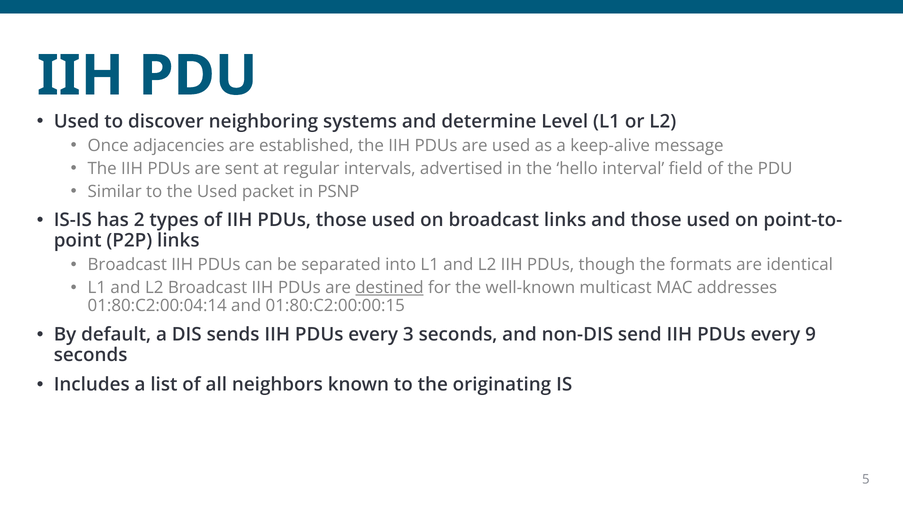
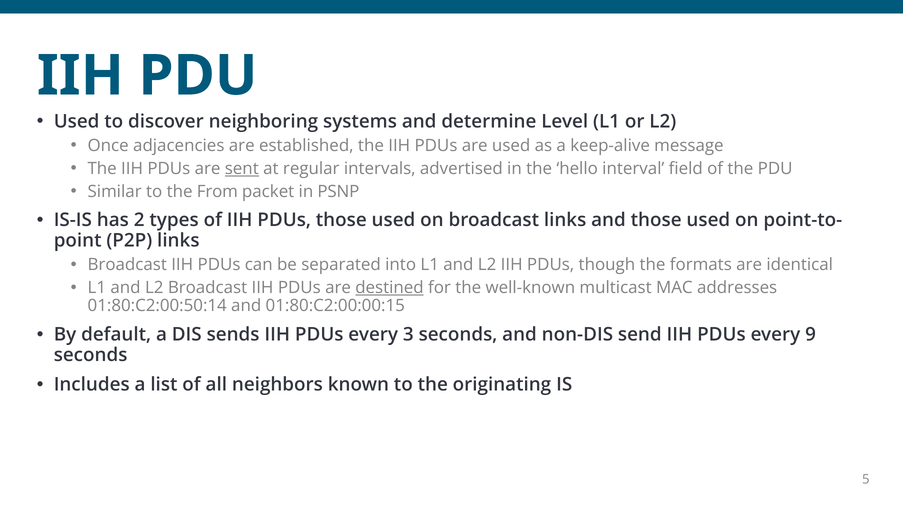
sent underline: none -> present
the Used: Used -> From
01:80:C2:00:04:14: 01:80:C2:00:04:14 -> 01:80:C2:00:50:14
